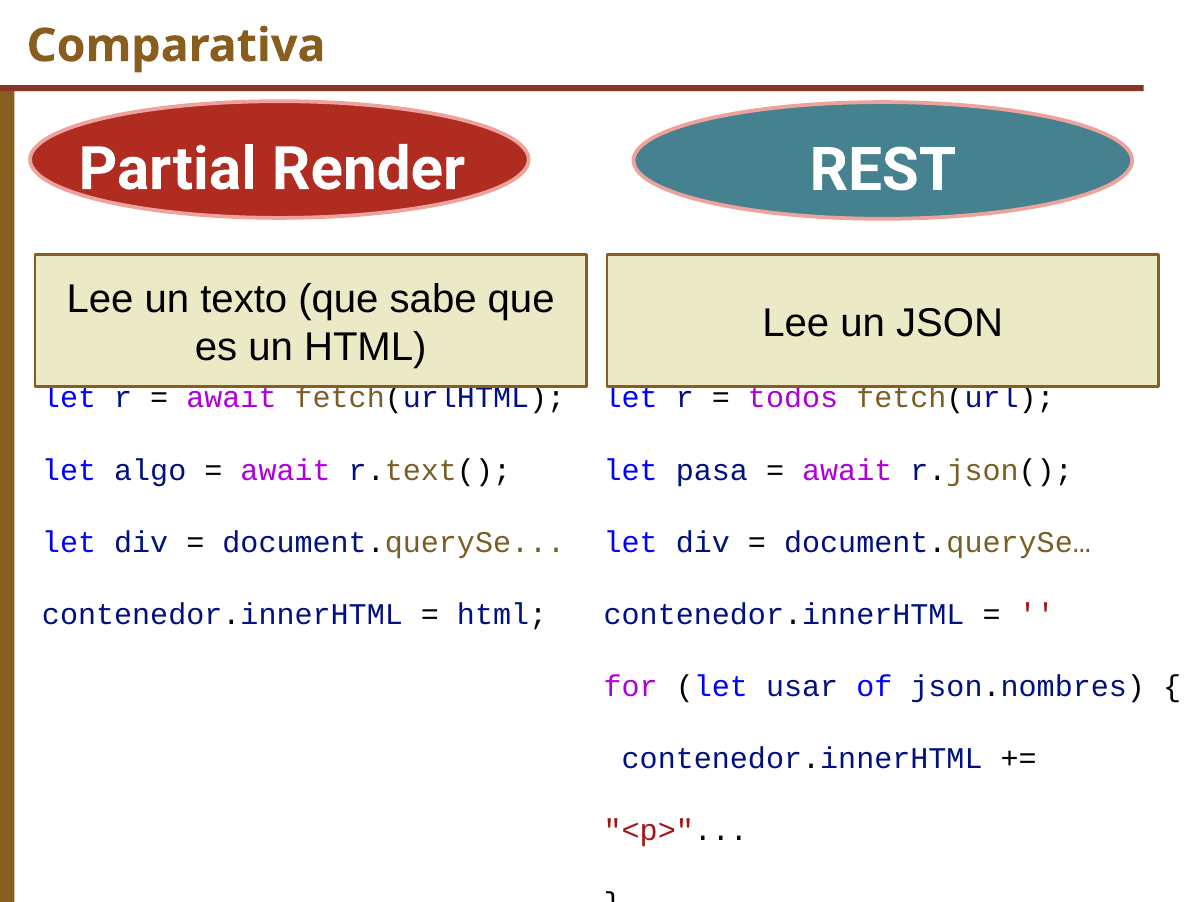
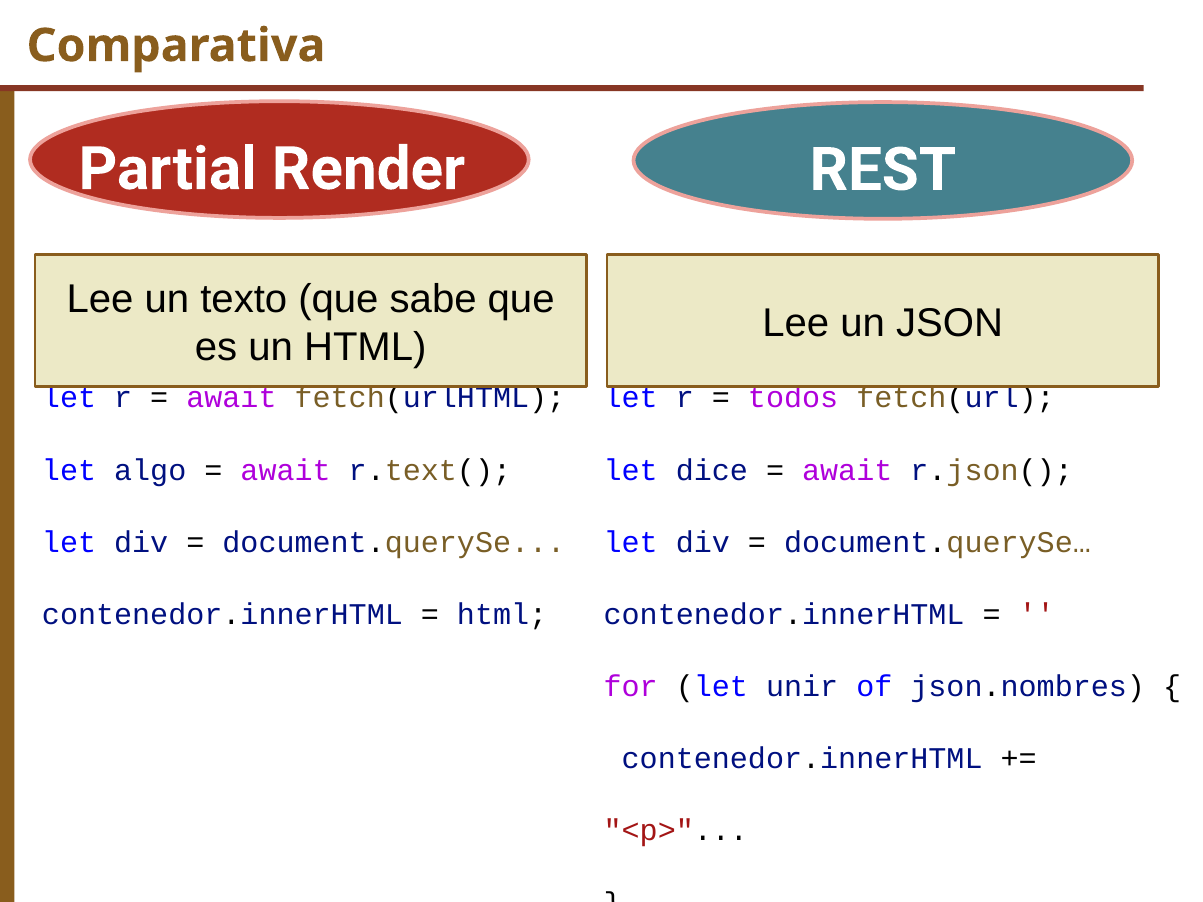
pasa: pasa -> dice
usar: usar -> unir
